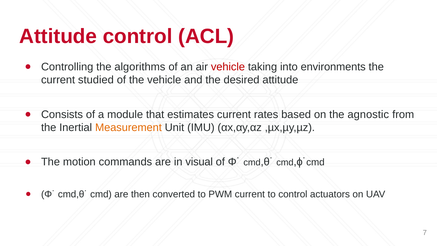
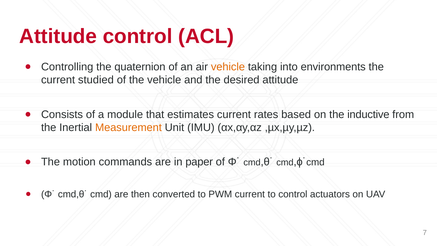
algorithms: algorithms -> quaternion
vehicle at (228, 67) colour: red -> orange
agnostic: agnostic -> inductive
visual: visual -> paper
